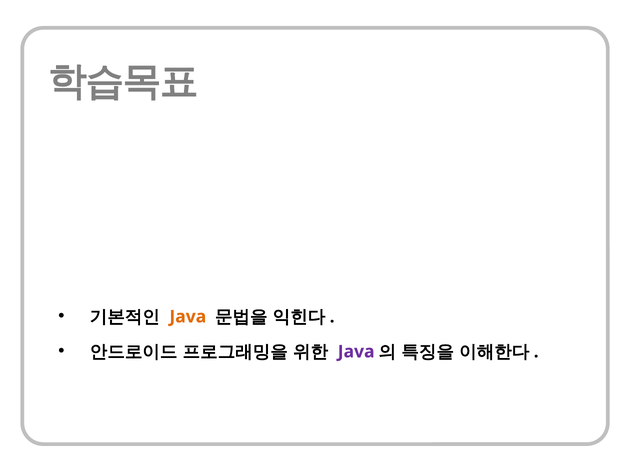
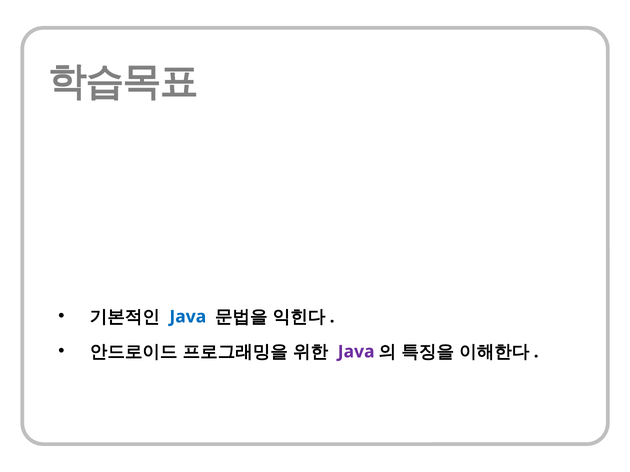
Java at (188, 317) colour: orange -> blue
